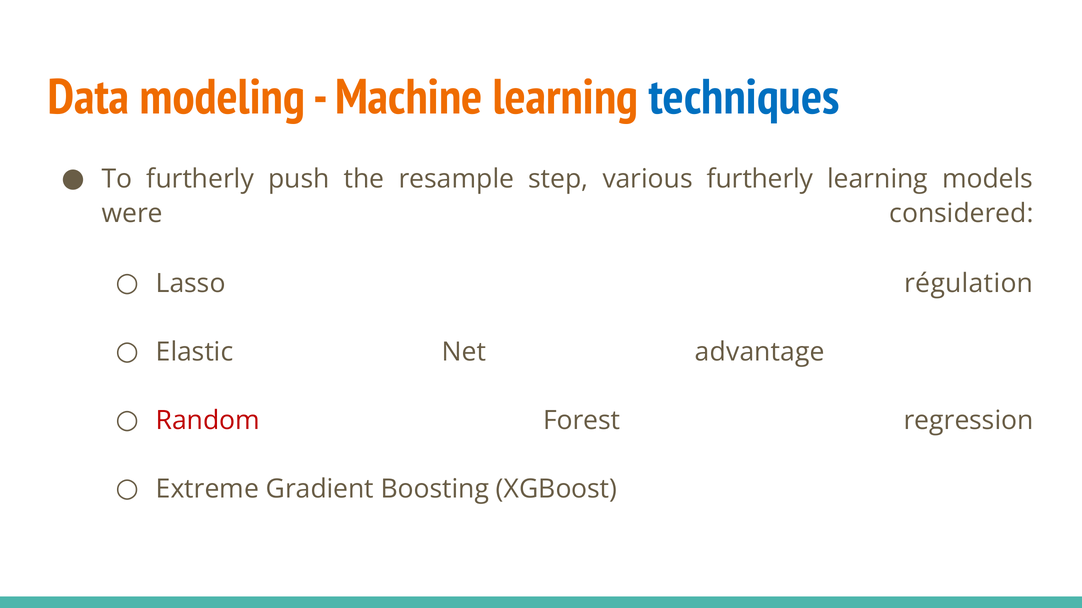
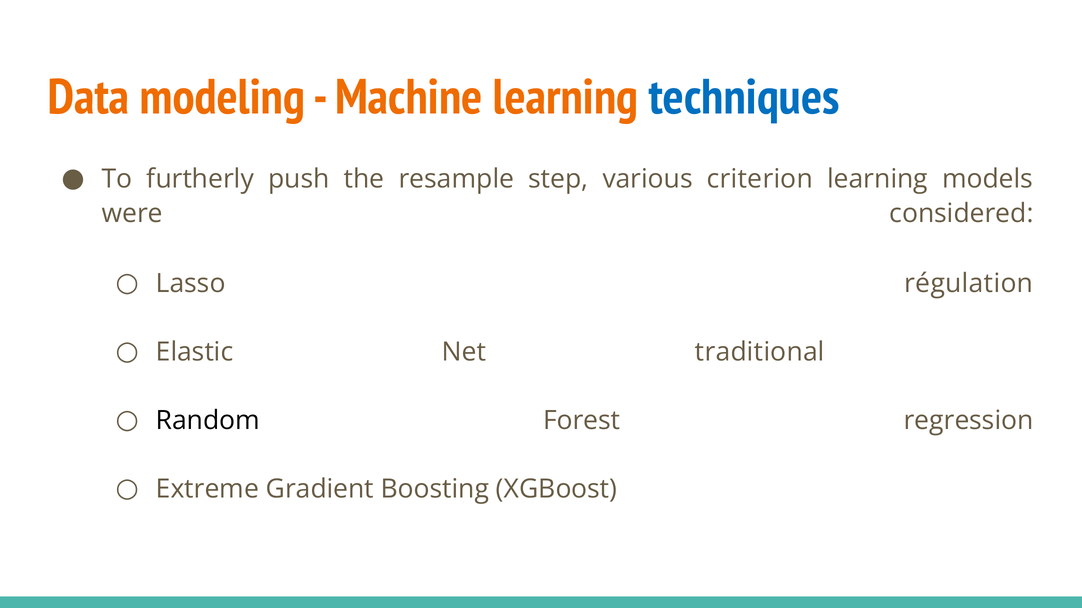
various furtherly: furtherly -> criterion
advantage: advantage -> traditional
Random colour: red -> black
